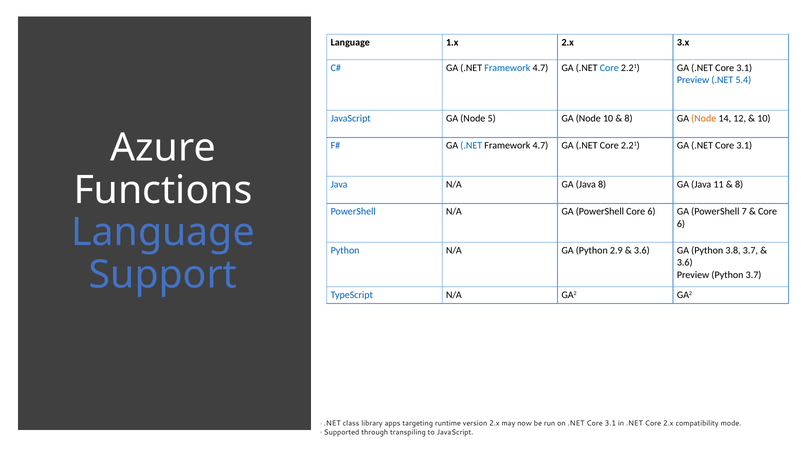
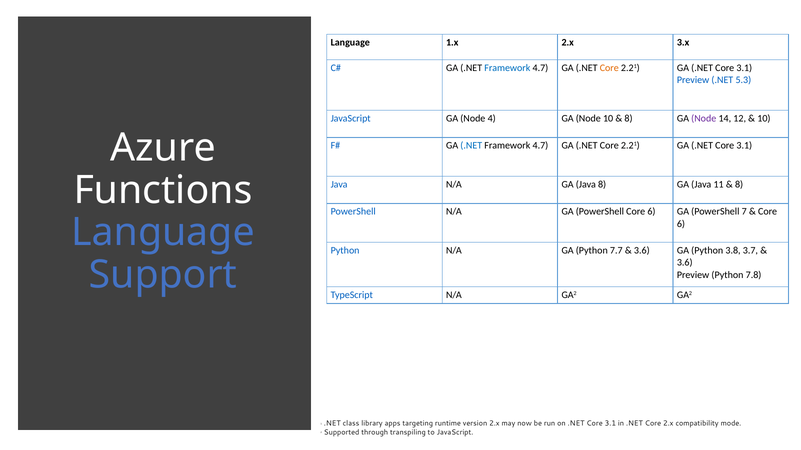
Core at (609, 68) colour: blue -> orange
5.4: 5.4 -> 5.3
5: 5 -> 4
Node at (704, 119) colour: orange -> purple
2.9: 2.9 -> 7.7
Python 3.7: 3.7 -> 7.8
